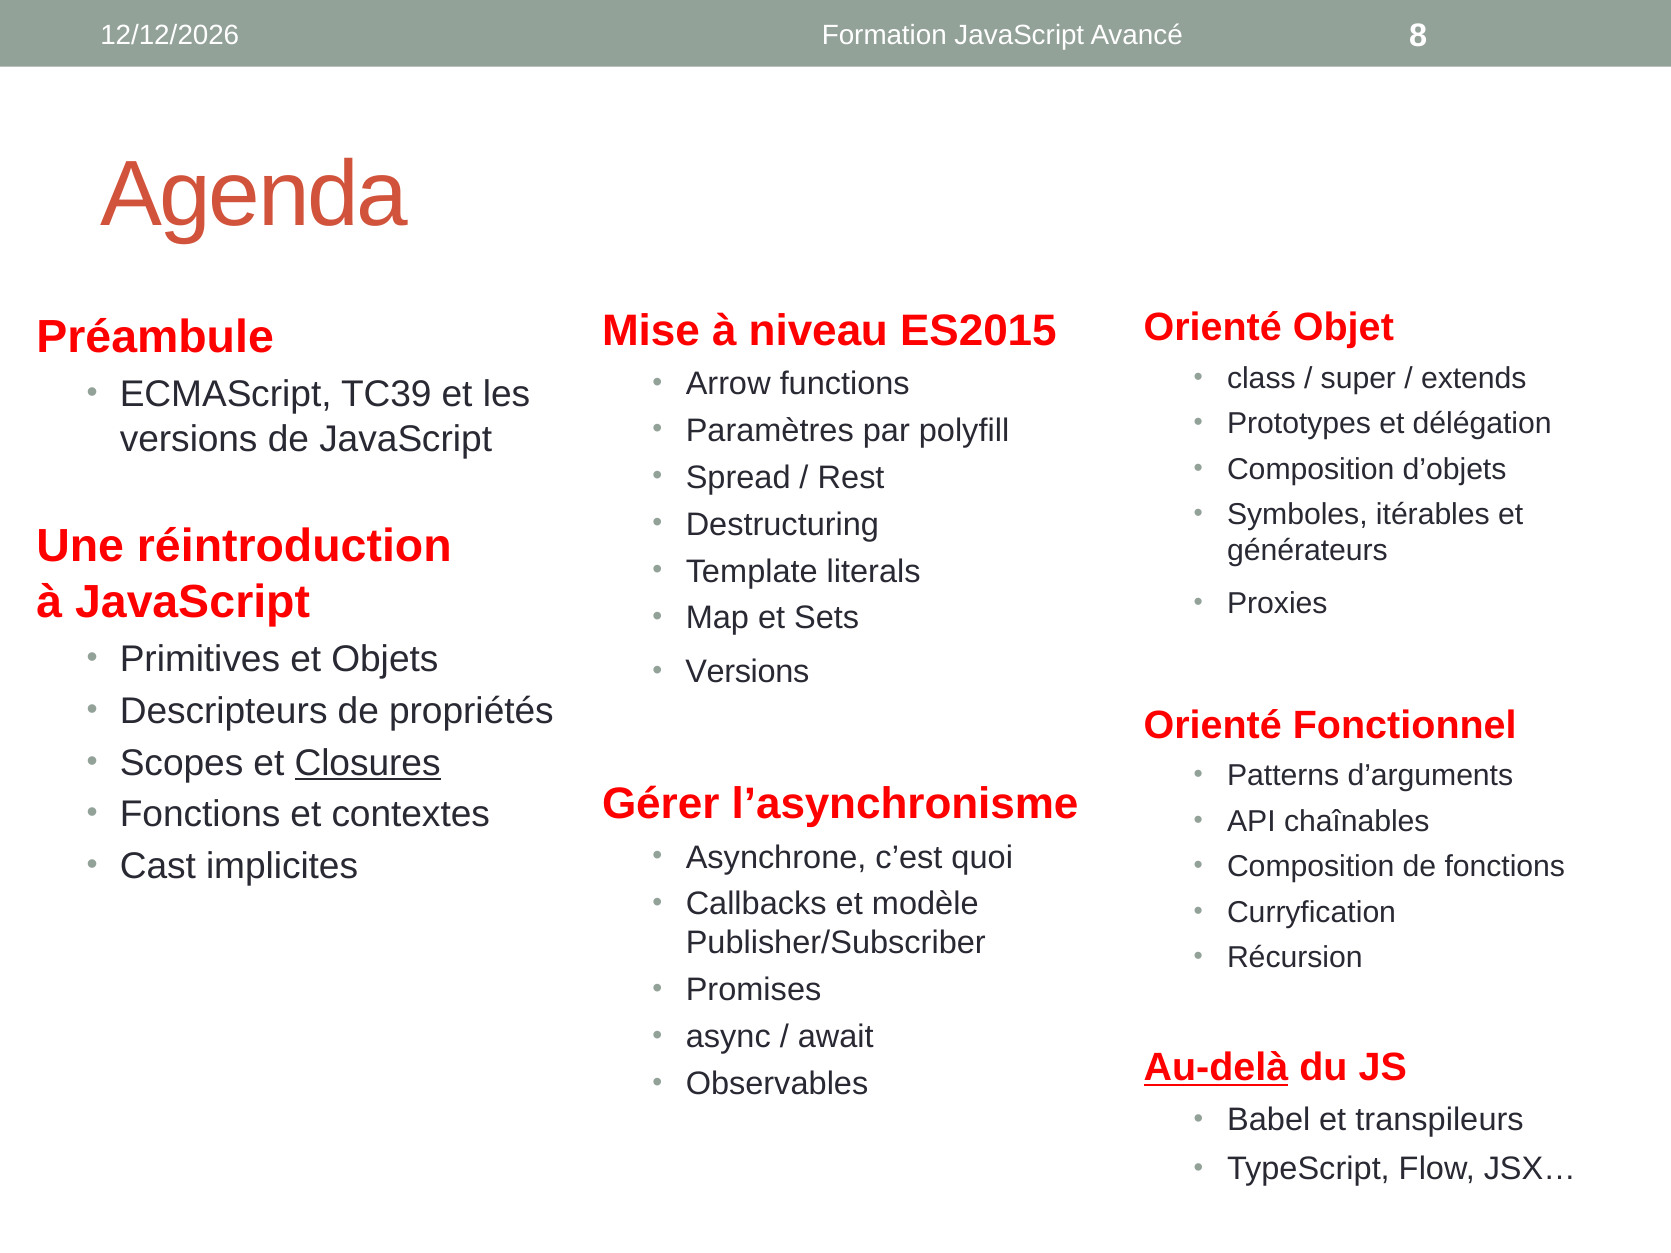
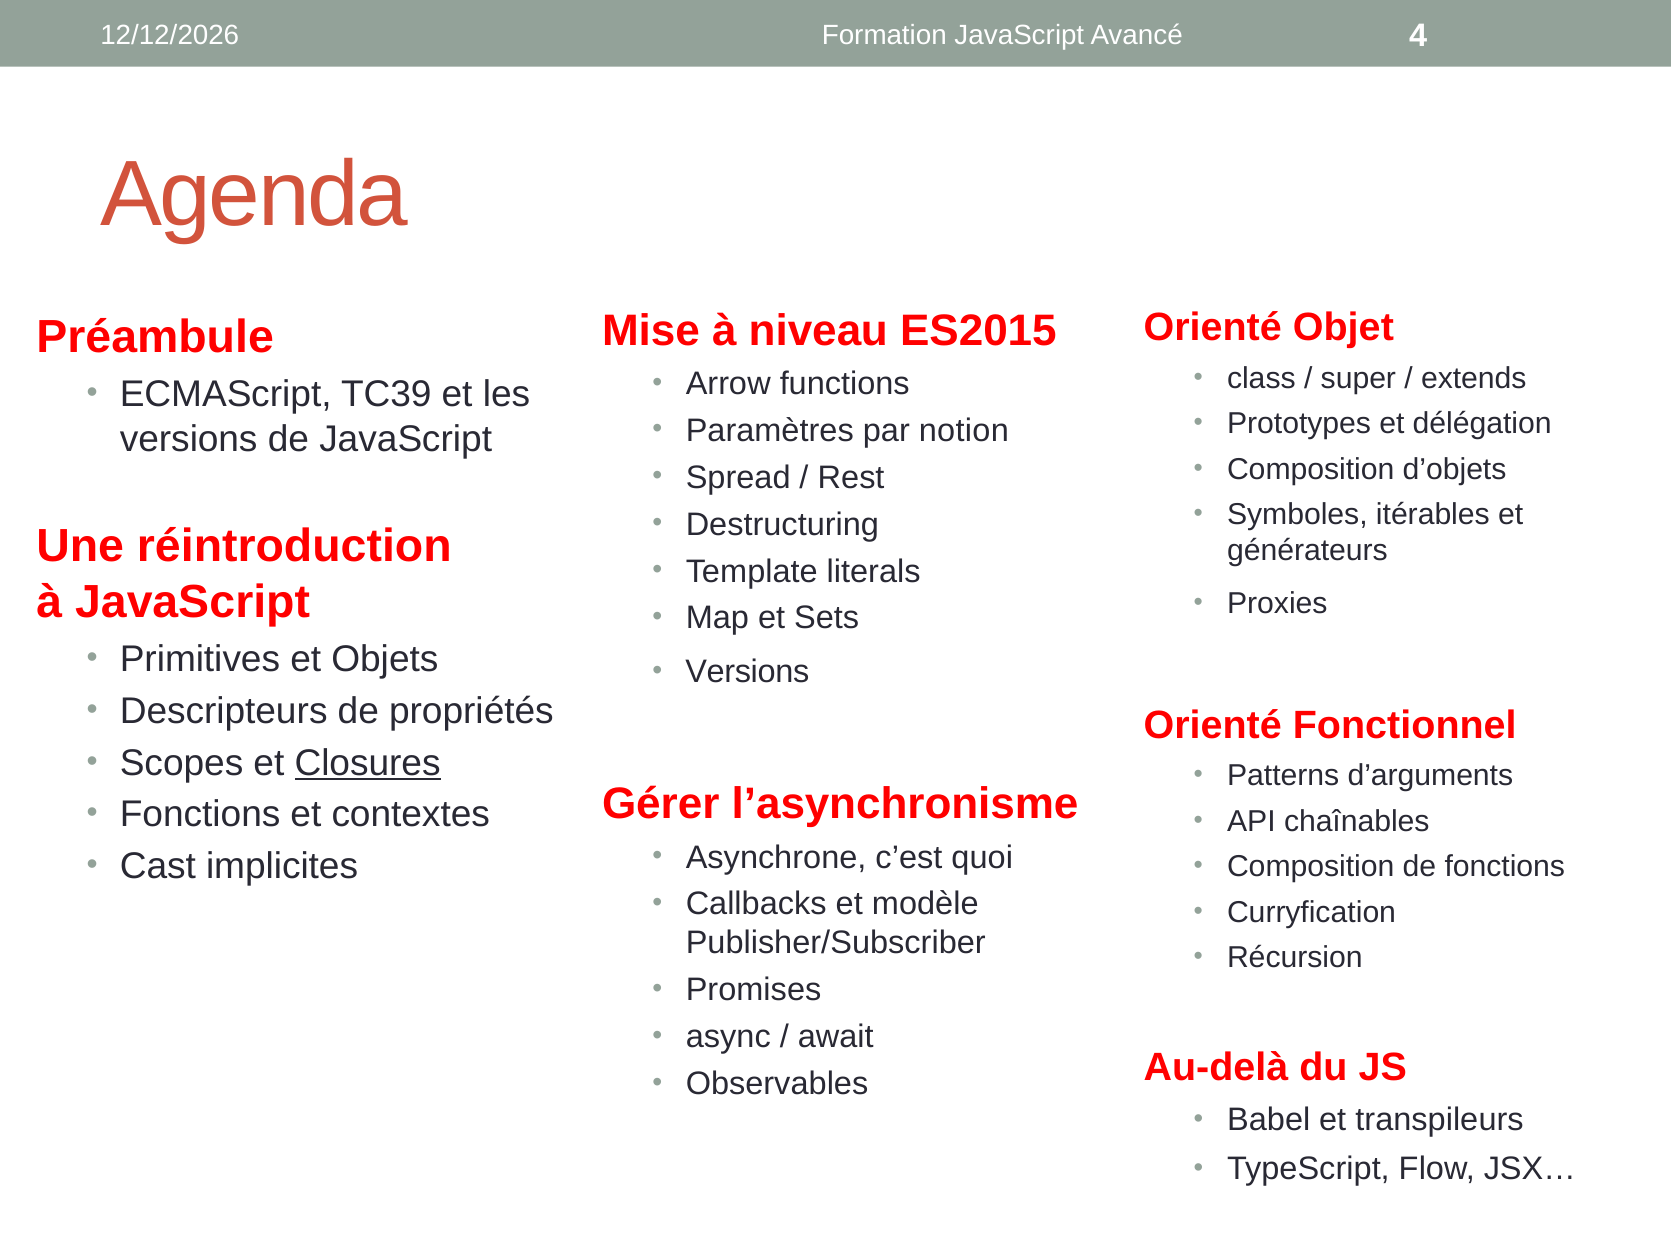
8: 8 -> 4
polyfill: polyfill -> notion
Au-delà underline: present -> none
